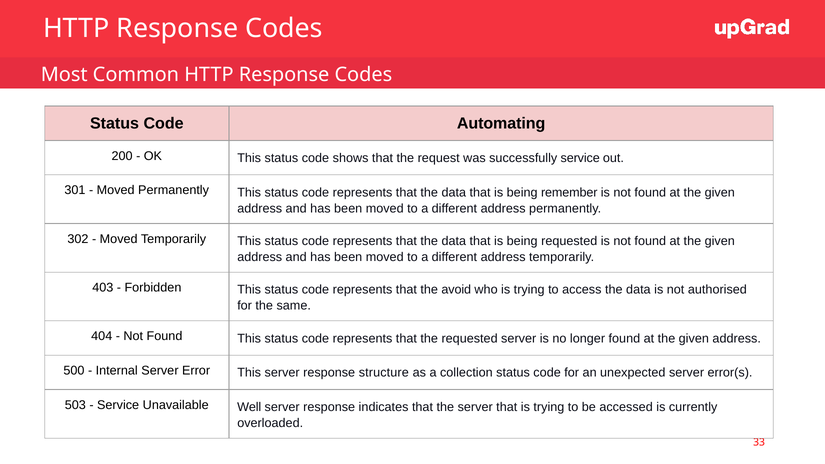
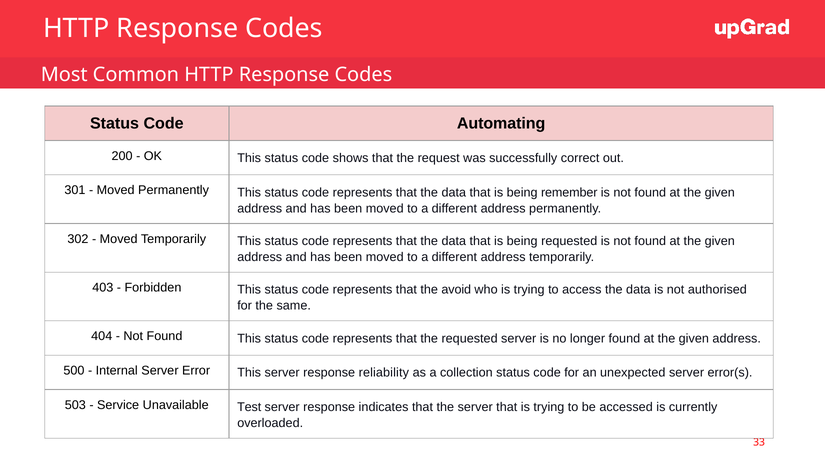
successfully service: service -> correct
structure: structure -> reliability
Well: Well -> Test
